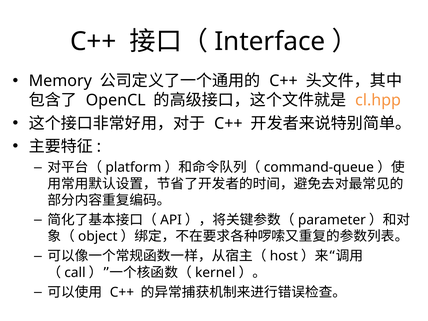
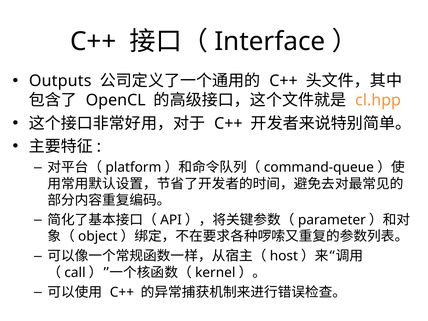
Memory: Memory -> Outputs
